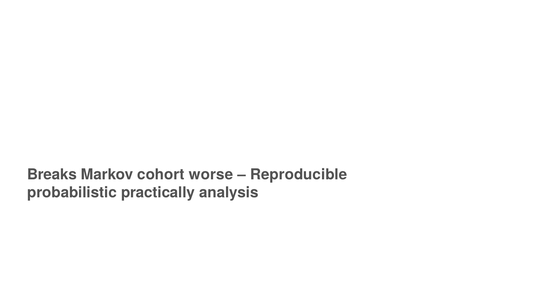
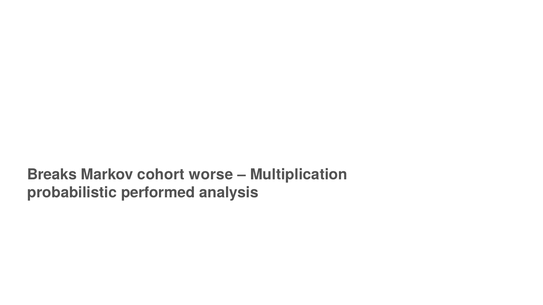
Reproducible: Reproducible -> Multiplication
practically: practically -> performed
